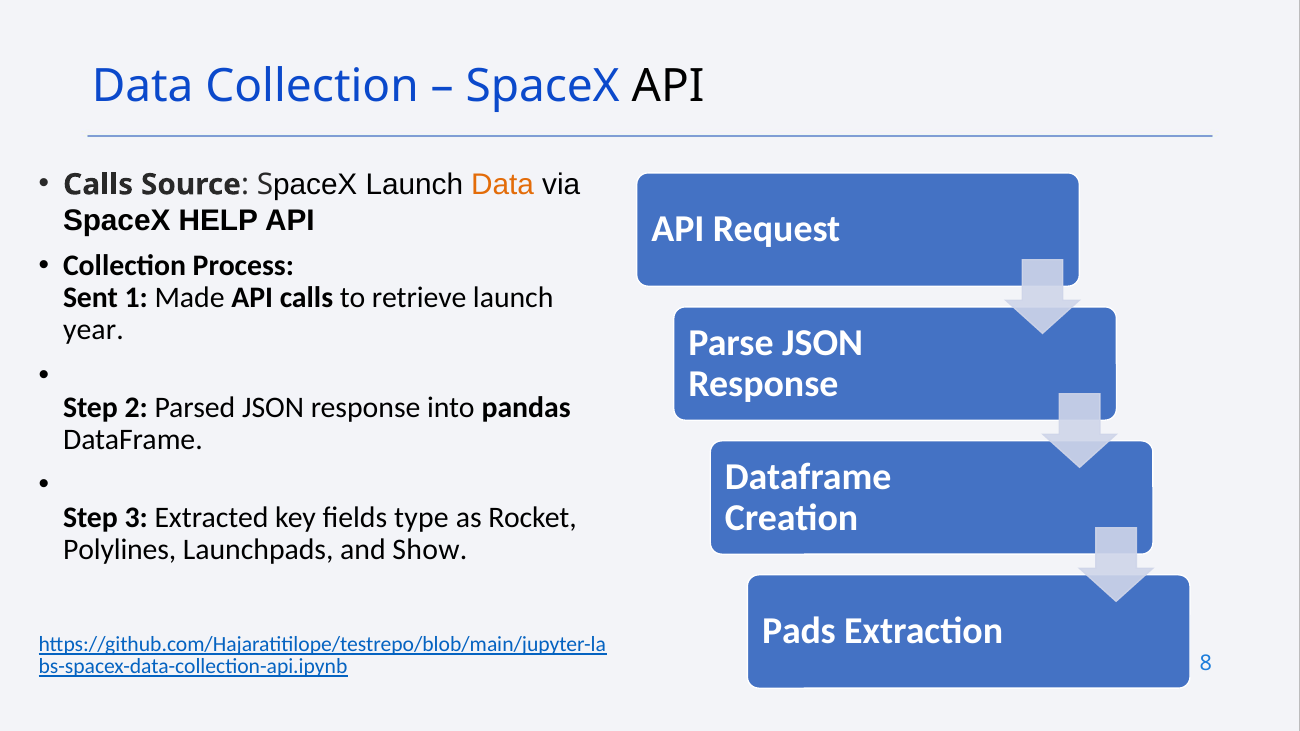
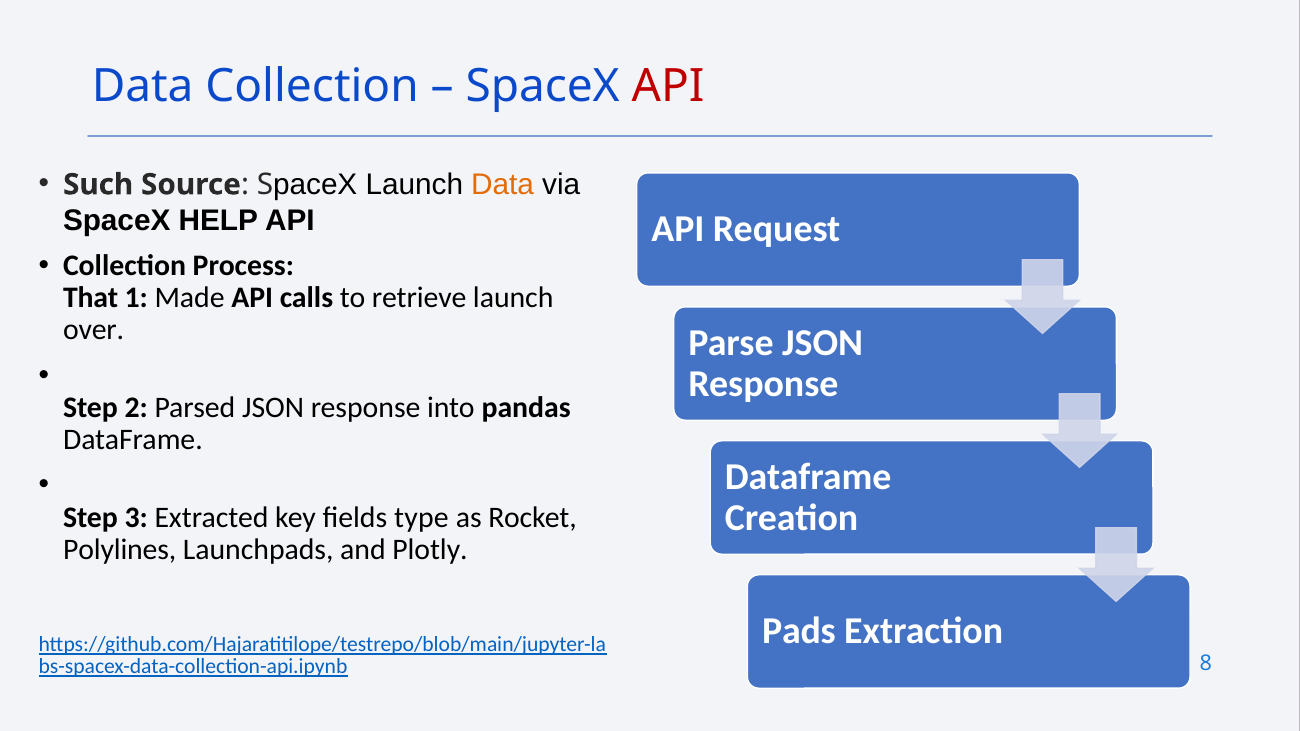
API at (668, 87) colour: black -> red
Calls at (98, 185): Calls -> Such
Sent: Sent -> That
year: year -> over
Show: Show -> Plotly
